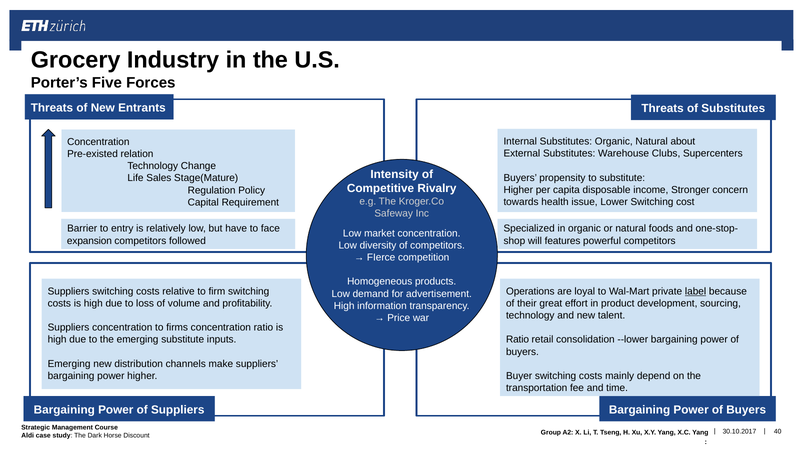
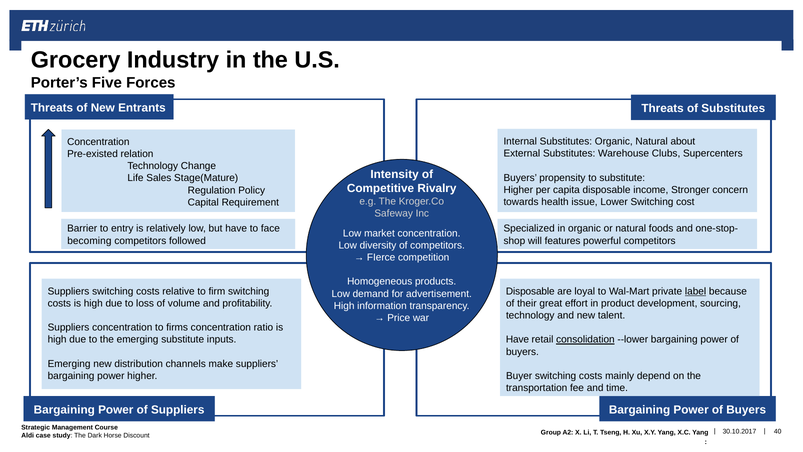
expansion: expansion -> becoming
Operations at (530, 291): Operations -> Disposable
Ratio at (518, 340): Ratio -> Have
consolidation underline: none -> present
